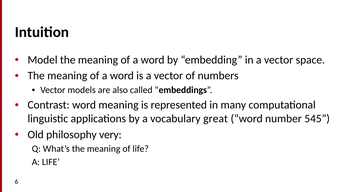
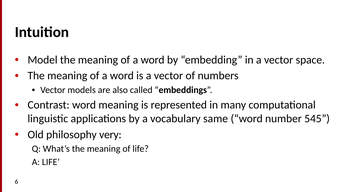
great: great -> same
